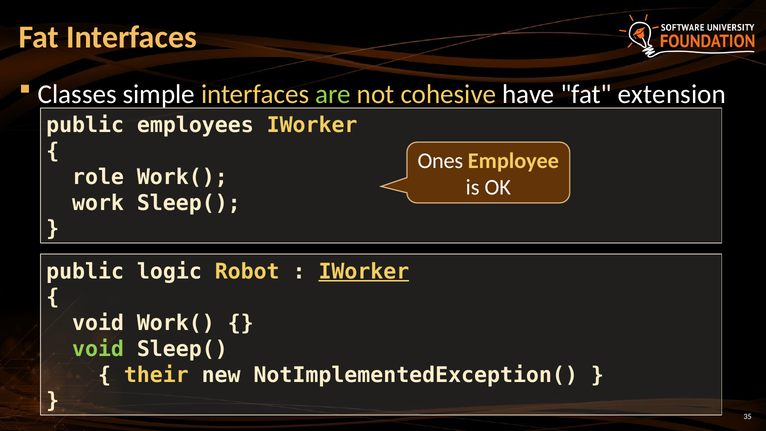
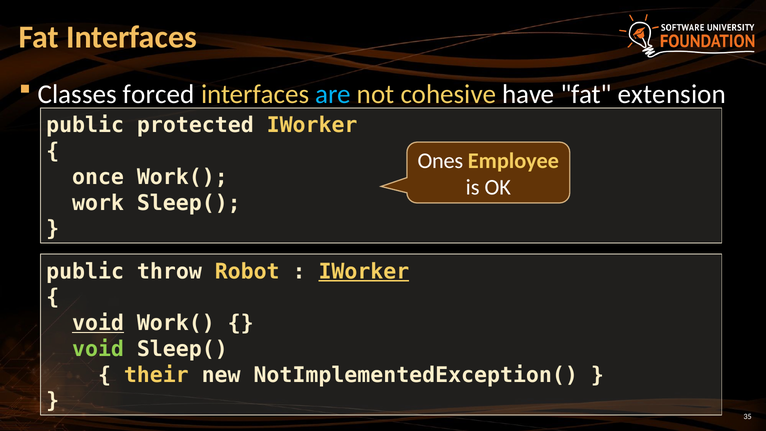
simple: simple -> forced
are colour: light green -> light blue
employees: employees -> protected
role: role -> once
logic: logic -> throw
void at (98, 323) underline: none -> present
